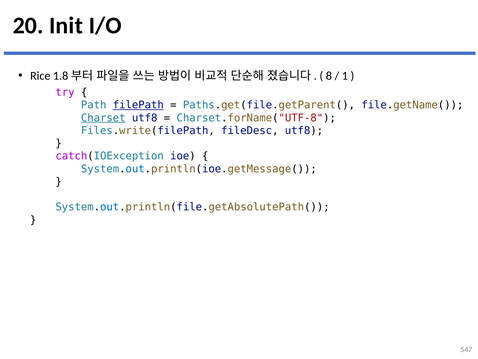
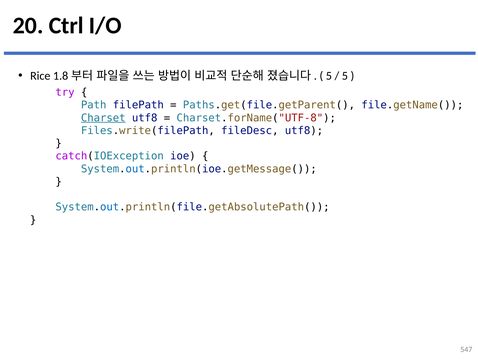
Init: Init -> Ctrl
8 at (329, 76): 8 -> 5
1 at (345, 76): 1 -> 5
filePath underline: present -> none
